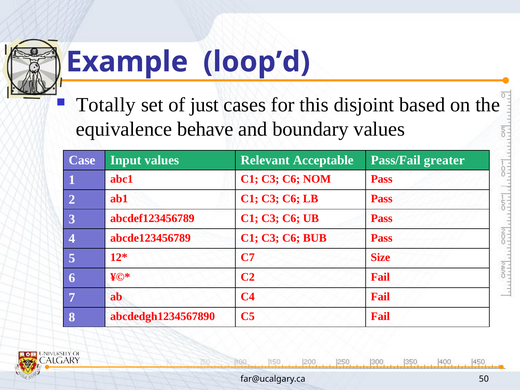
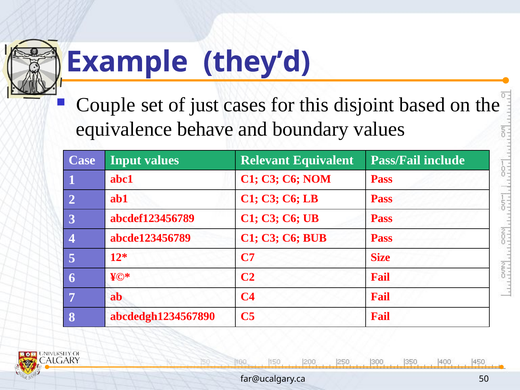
loop’d: loop’d -> they’d
Totally: Totally -> Couple
Acceptable: Acceptable -> Equivalent
greater: greater -> include
